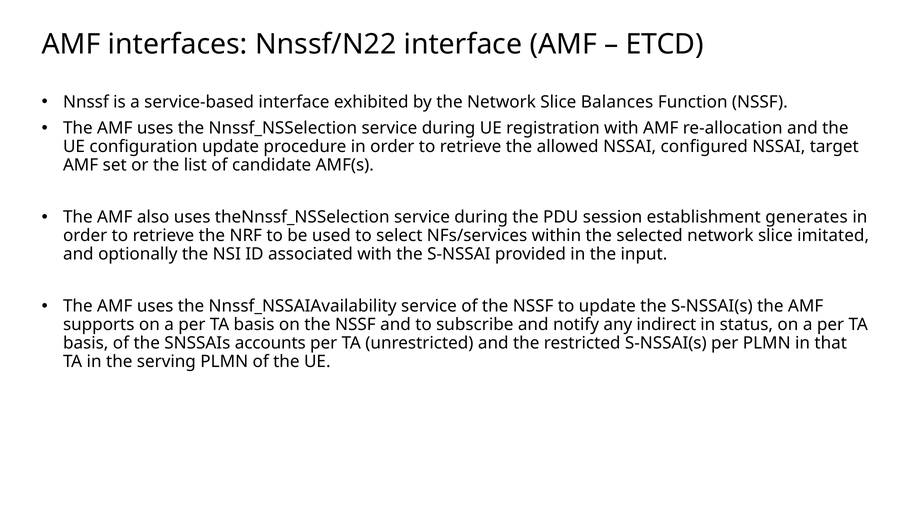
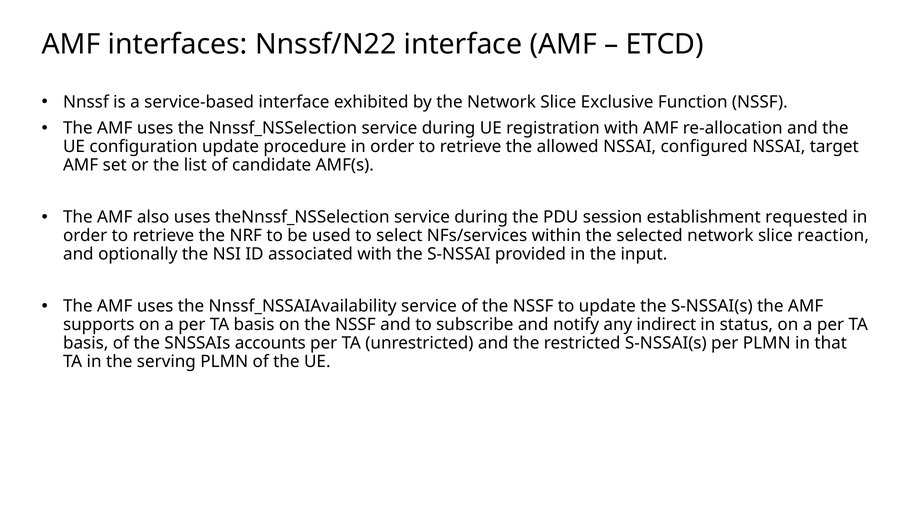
Balances: Balances -> Exclusive
generates: generates -> requested
imitated: imitated -> reaction
